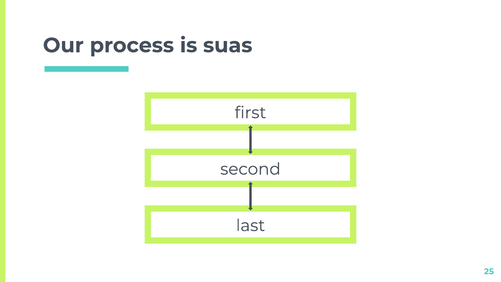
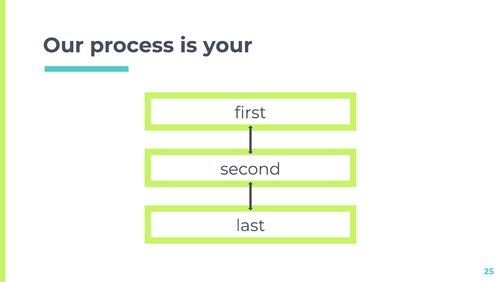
suas: suas -> your
